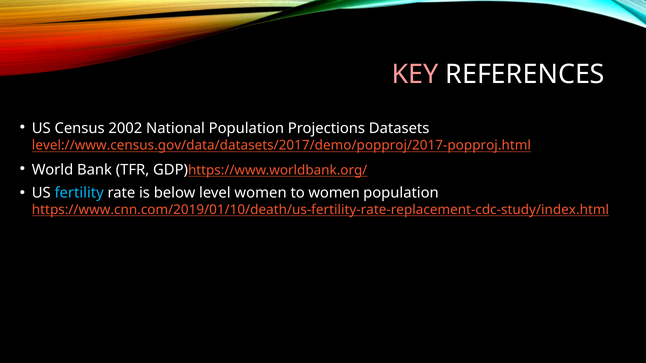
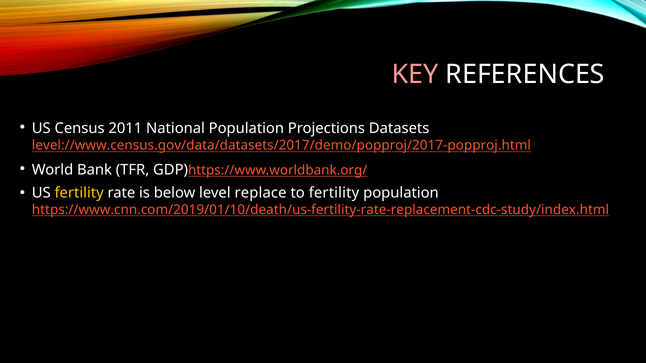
2002: 2002 -> 2011
fertility at (79, 193) colour: light blue -> yellow
level women: women -> replace
to women: women -> fertility
